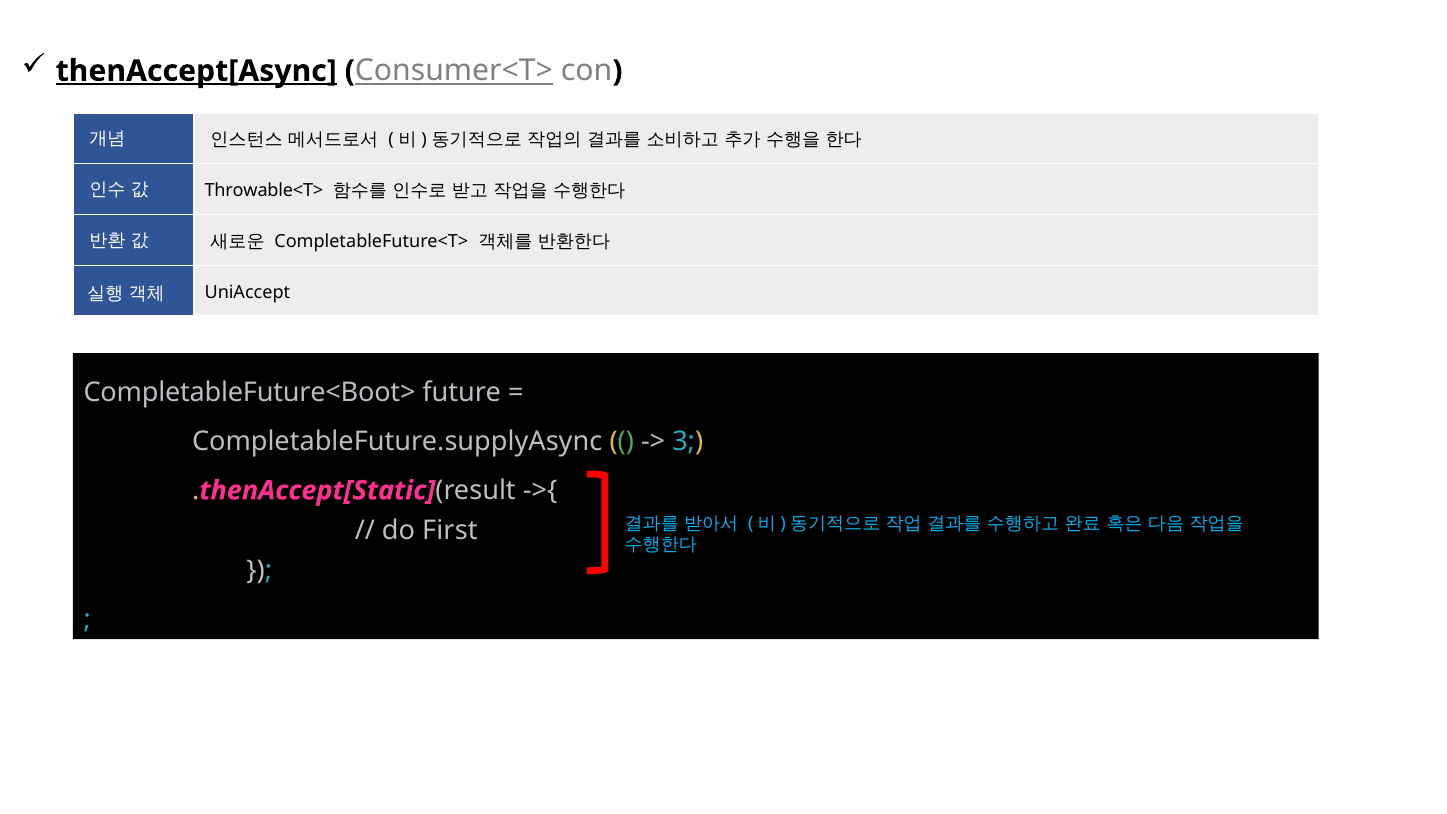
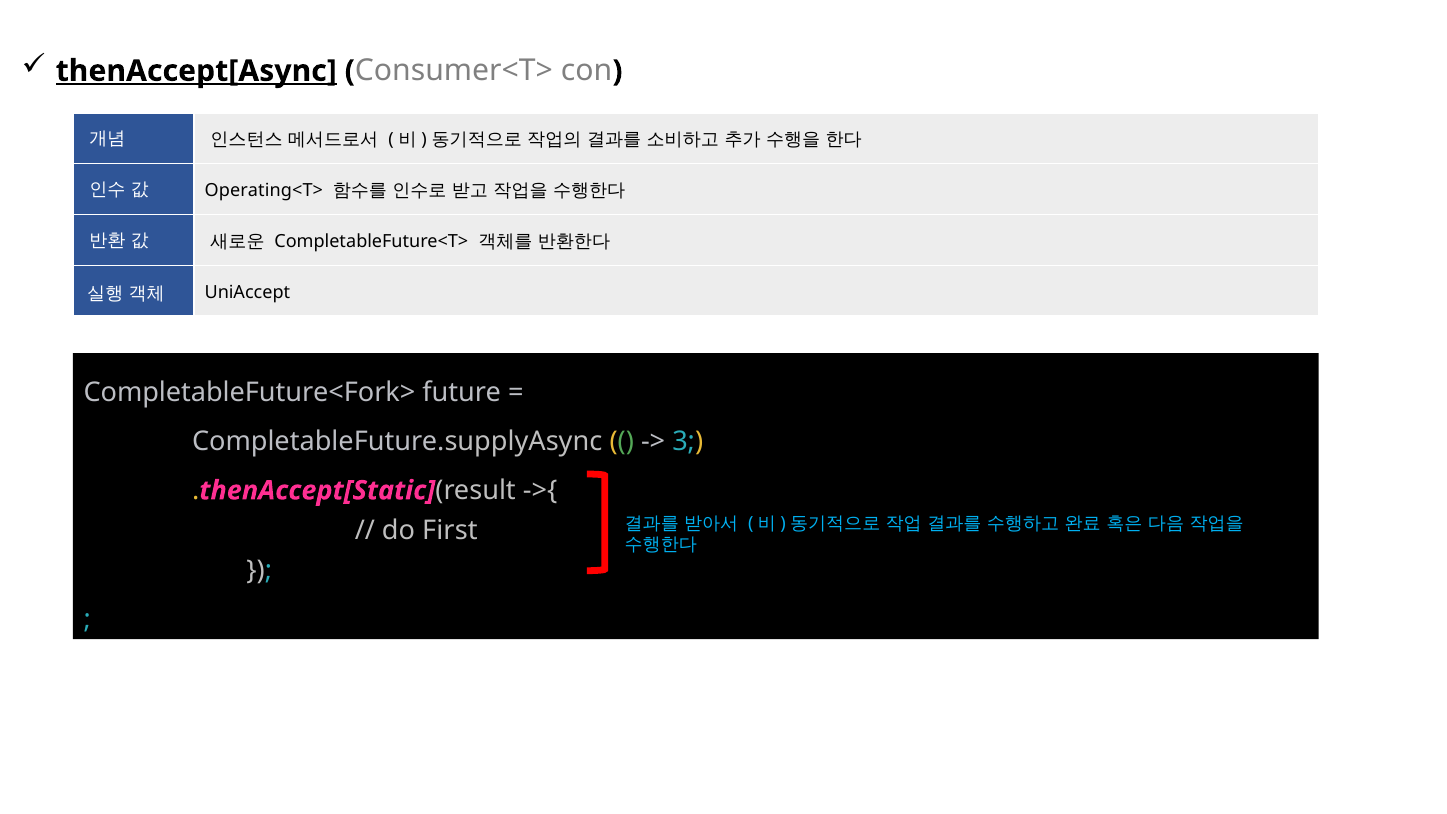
Consumer<T> underline: present -> none
Throwable<T>: Throwable<T> -> Operating<T>
CompletableFuture<Boot>: CompletableFuture<Boot> -> CompletableFuture<Fork>
